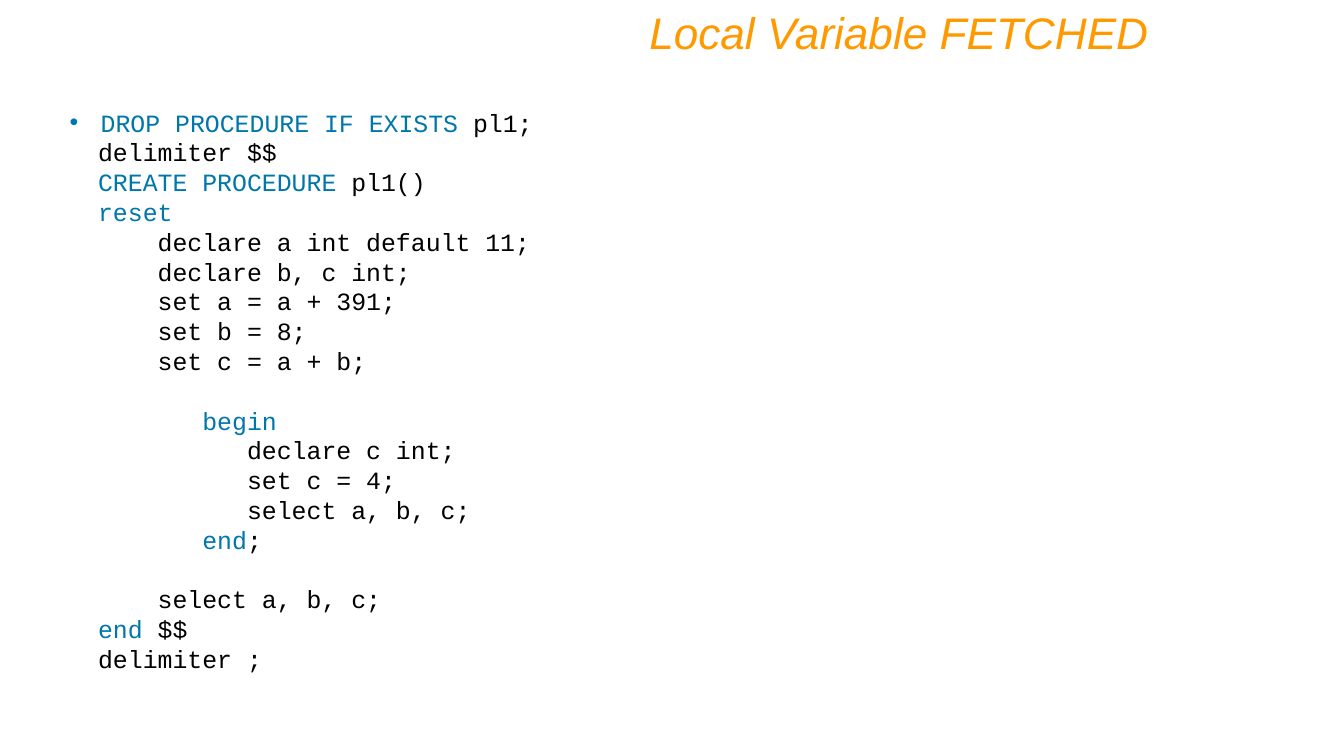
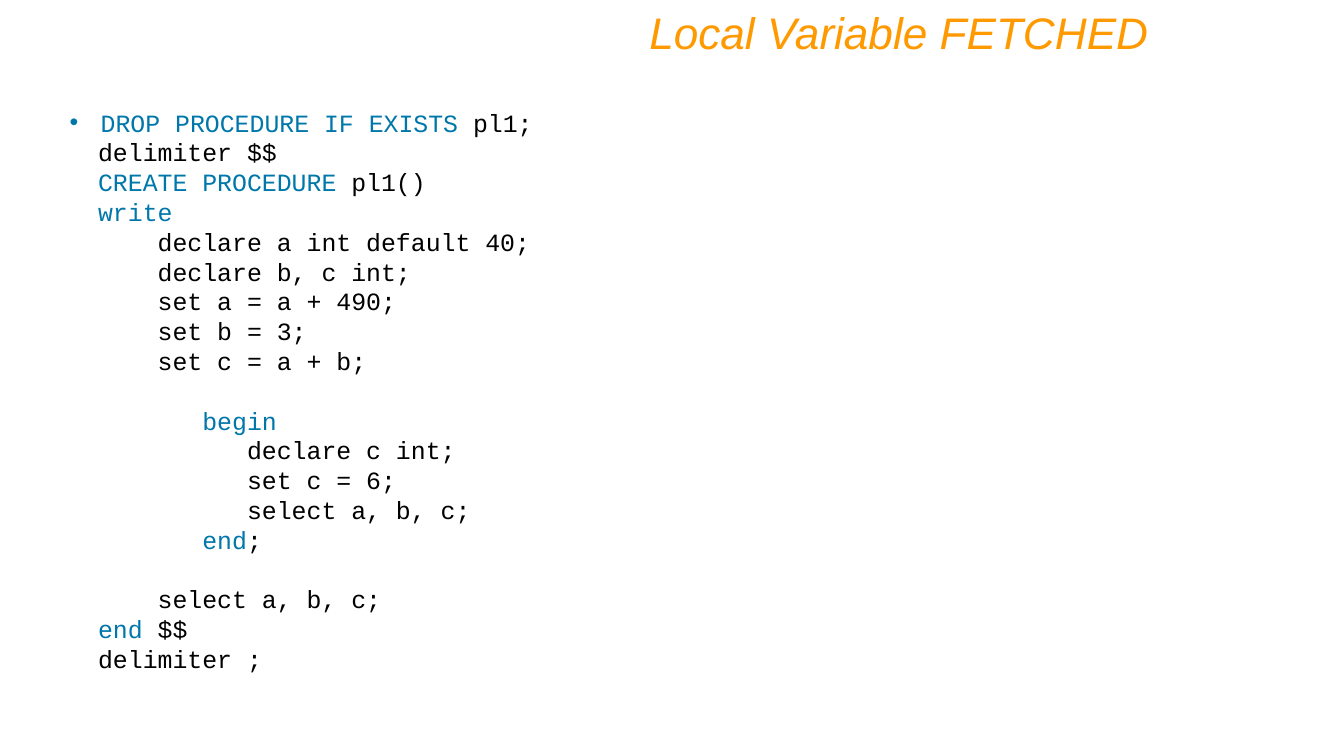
reset: reset -> write
11: 11 -> 40
391: 391 -> 490
8: 8 -> 3
4: 4 -> 6
